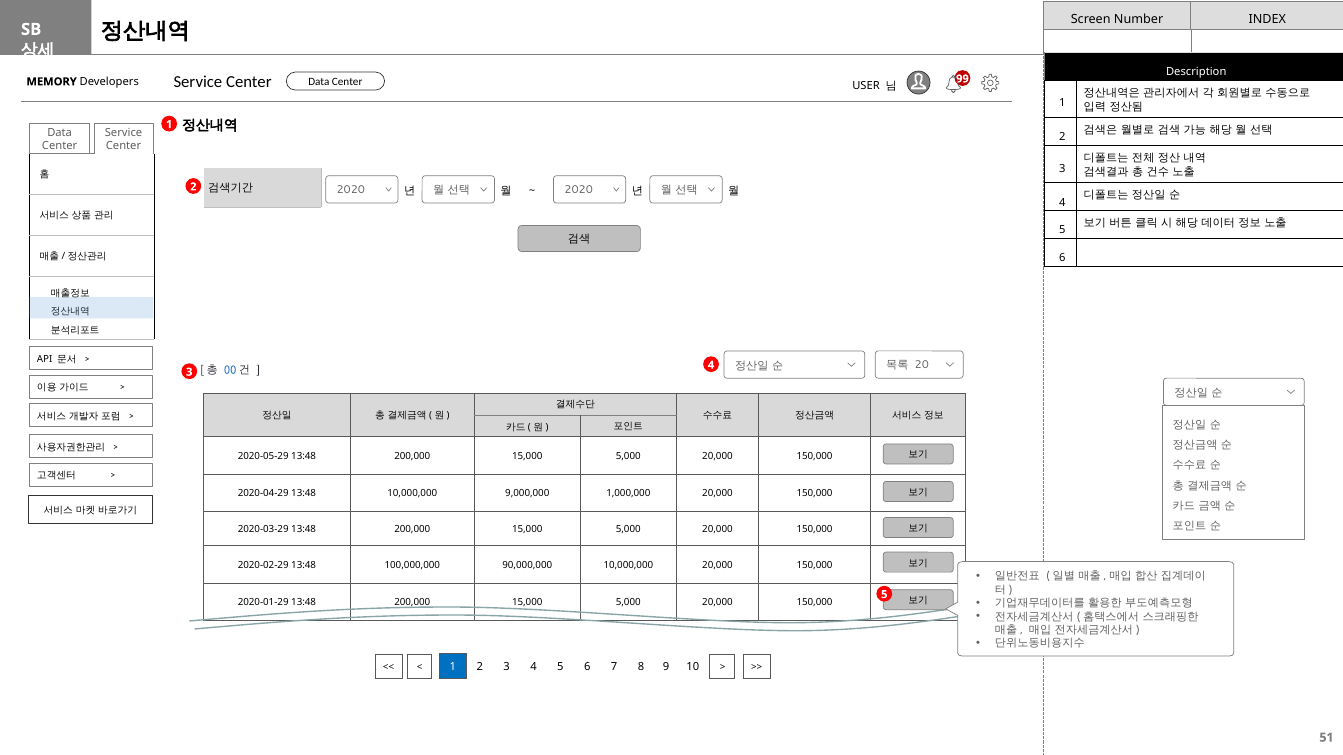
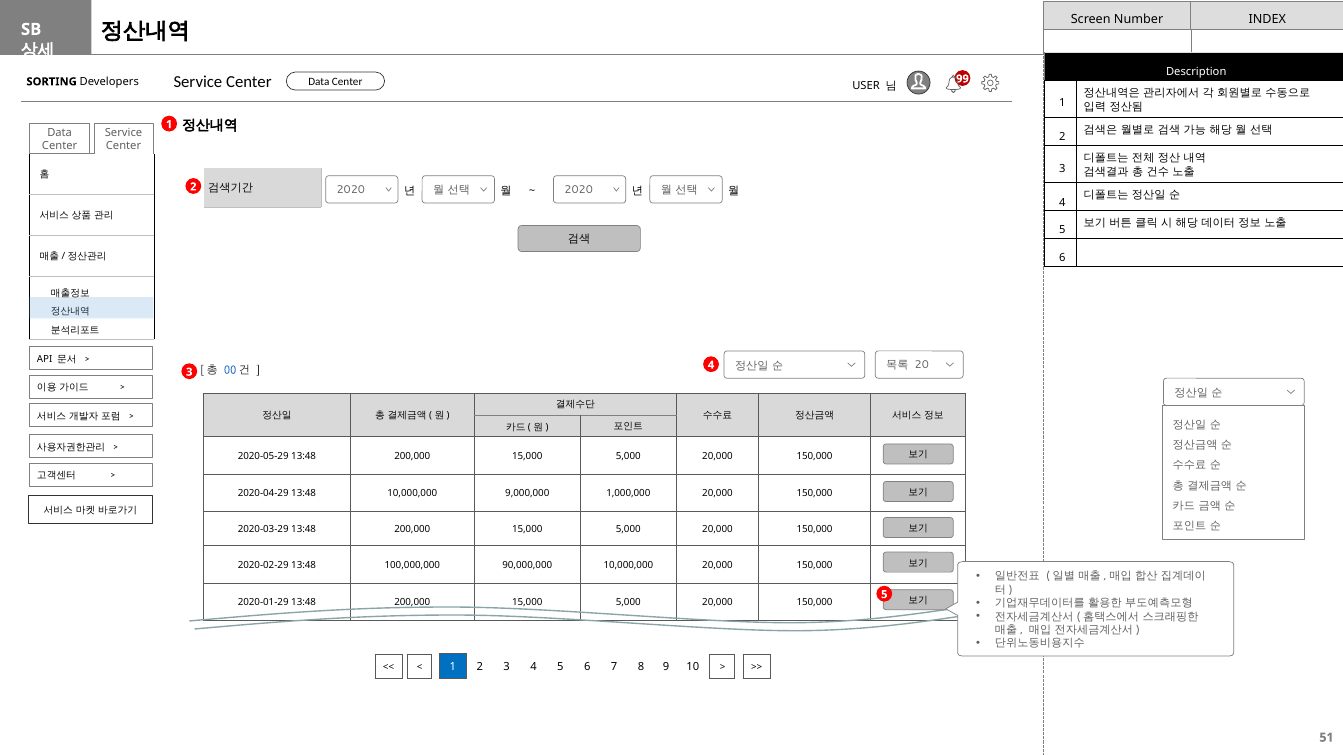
MEMORY: MEMORY -> SORTING
